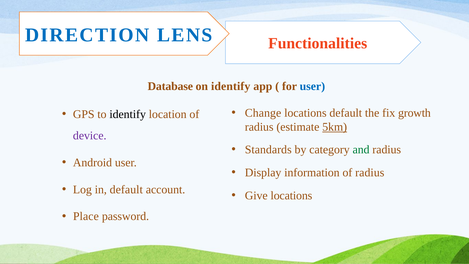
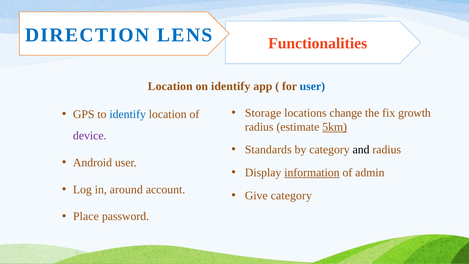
Database at (170, 86): Database -> Location
Change: Change -> Storage
locations default: default -> change
identify at (128, 114) colour: black -> blue
and colour: green -> black
information underline: none -> present
of radius: radius -> admin
in default: default -> around
Give locations: locations -> category
